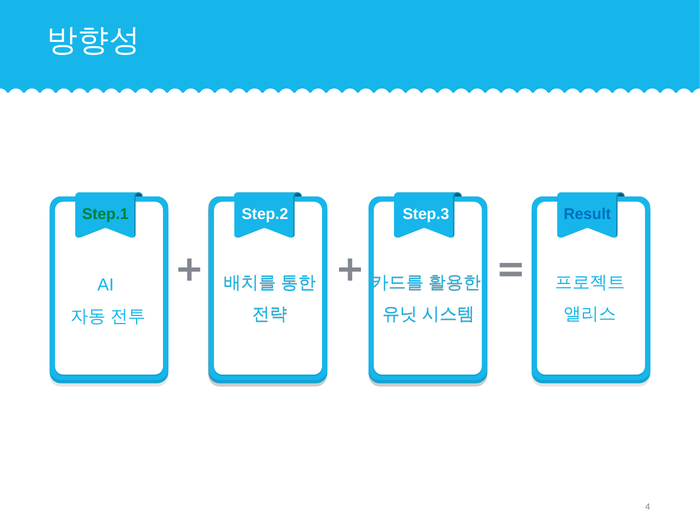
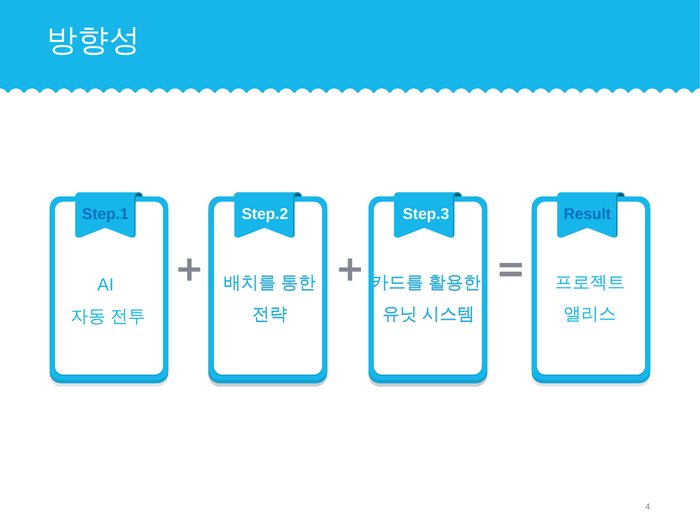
Step.1 colour: green -> blue
